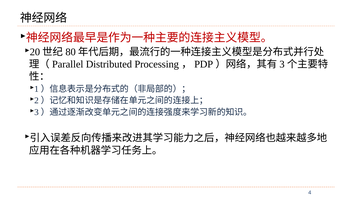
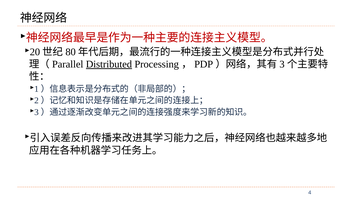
Distributed underline: none -> present
